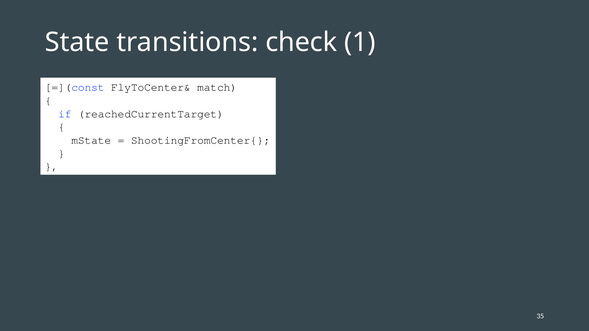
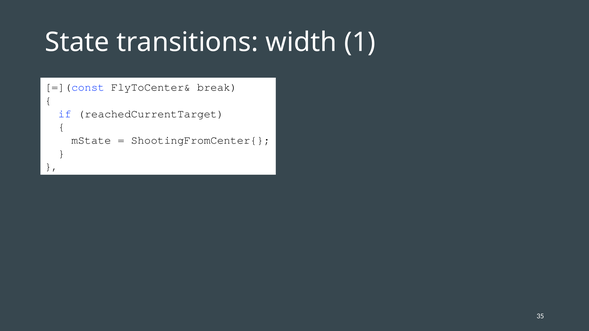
check: check -> width
match: match -> break
